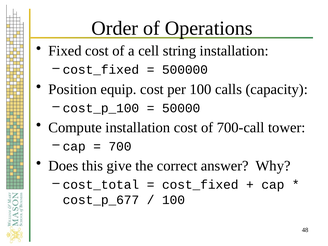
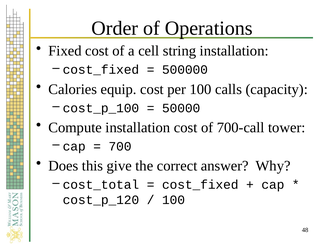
Position: Position -> Calories
cost_p_677: cost_p_677 -> cost_p_120
